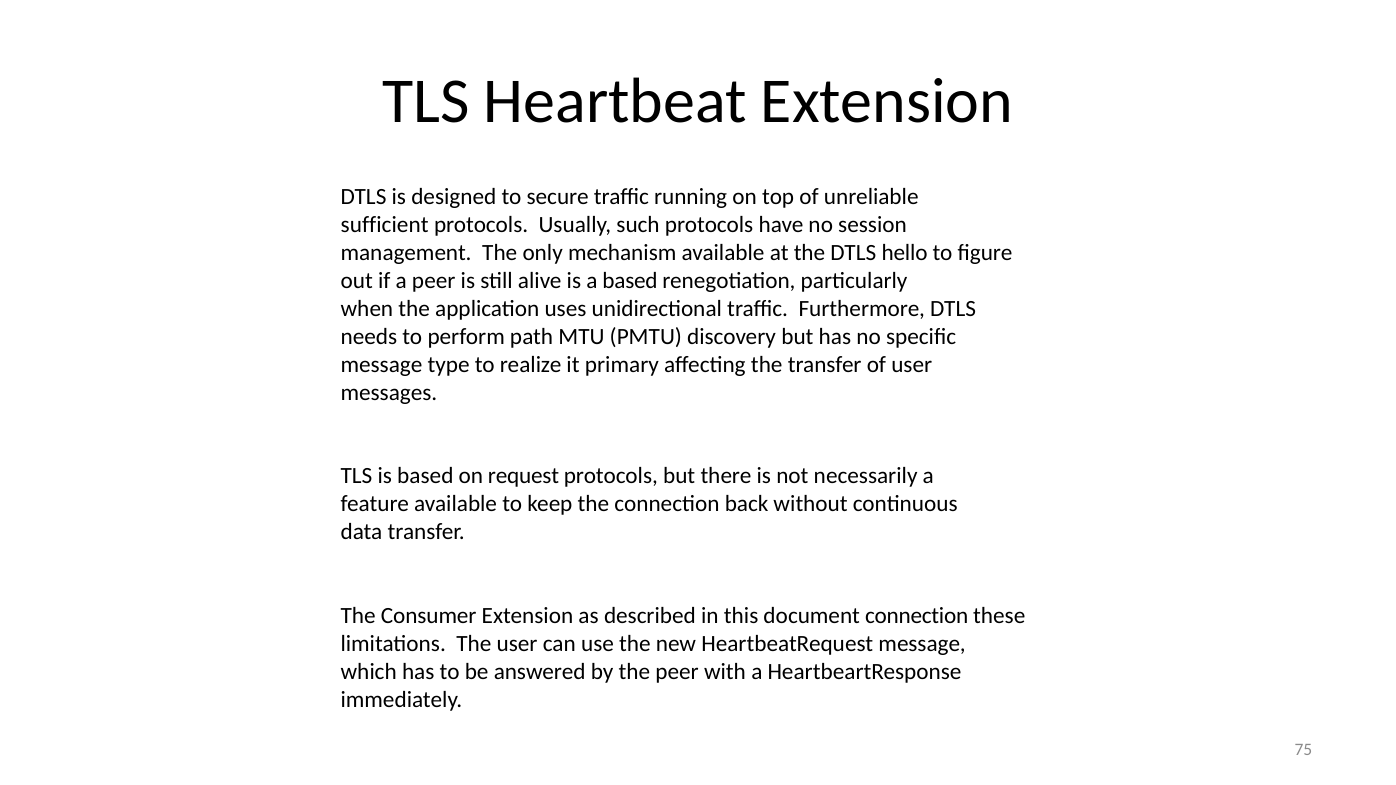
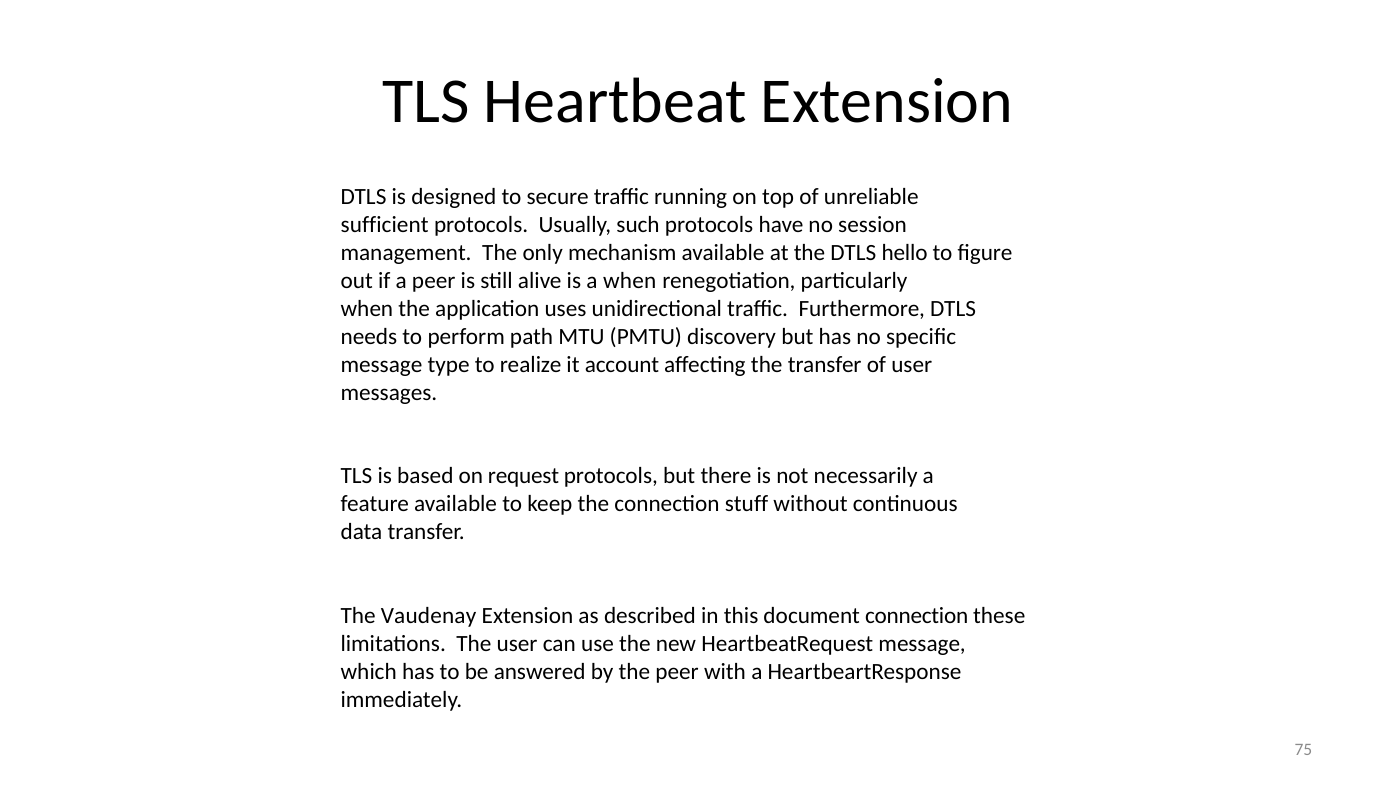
a based: based -> when
primary: primary -> account
back: back -> stuff
Consumer: Consumer -> Vaudenay
